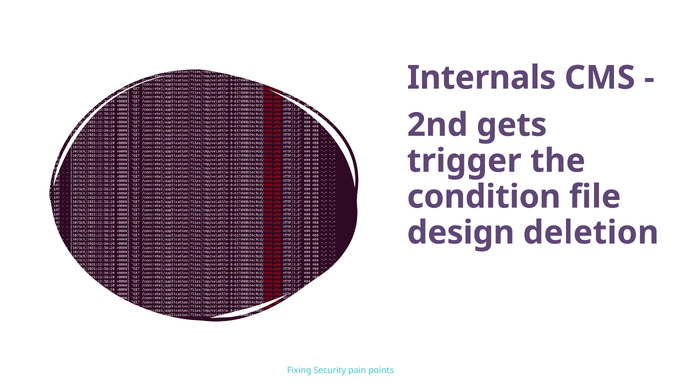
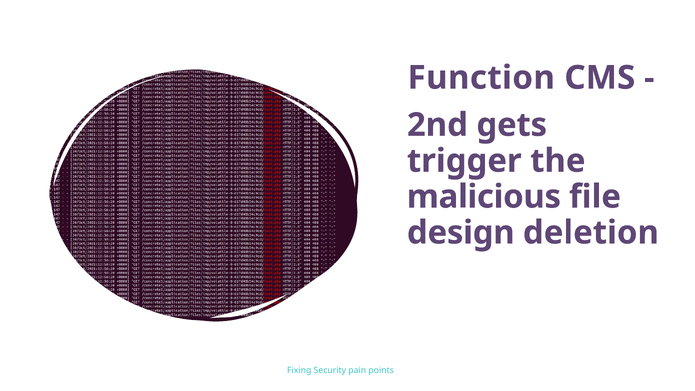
Internals: Internals -> Function
condition: condition -> malicious
